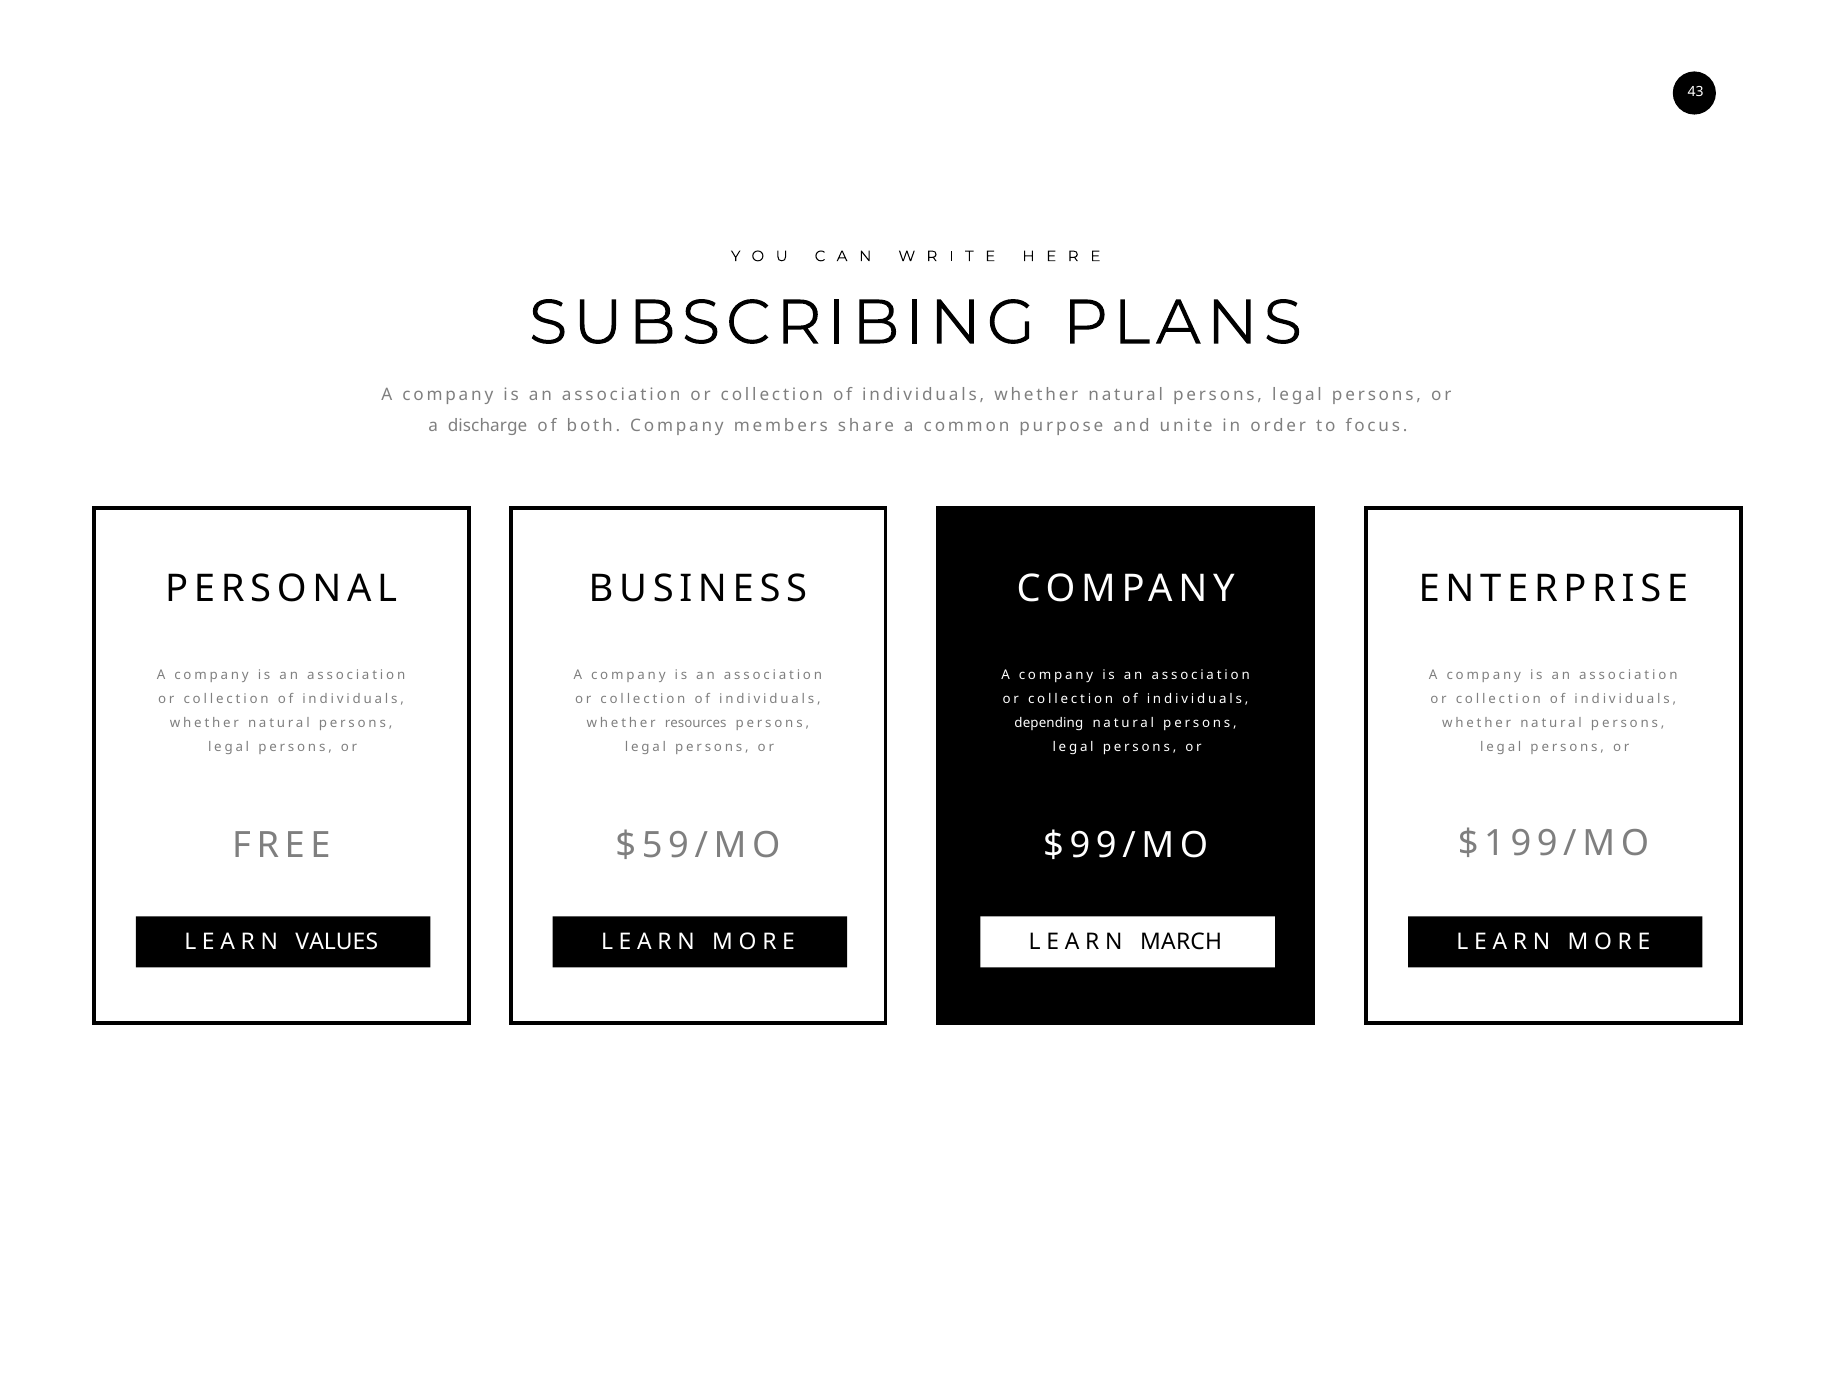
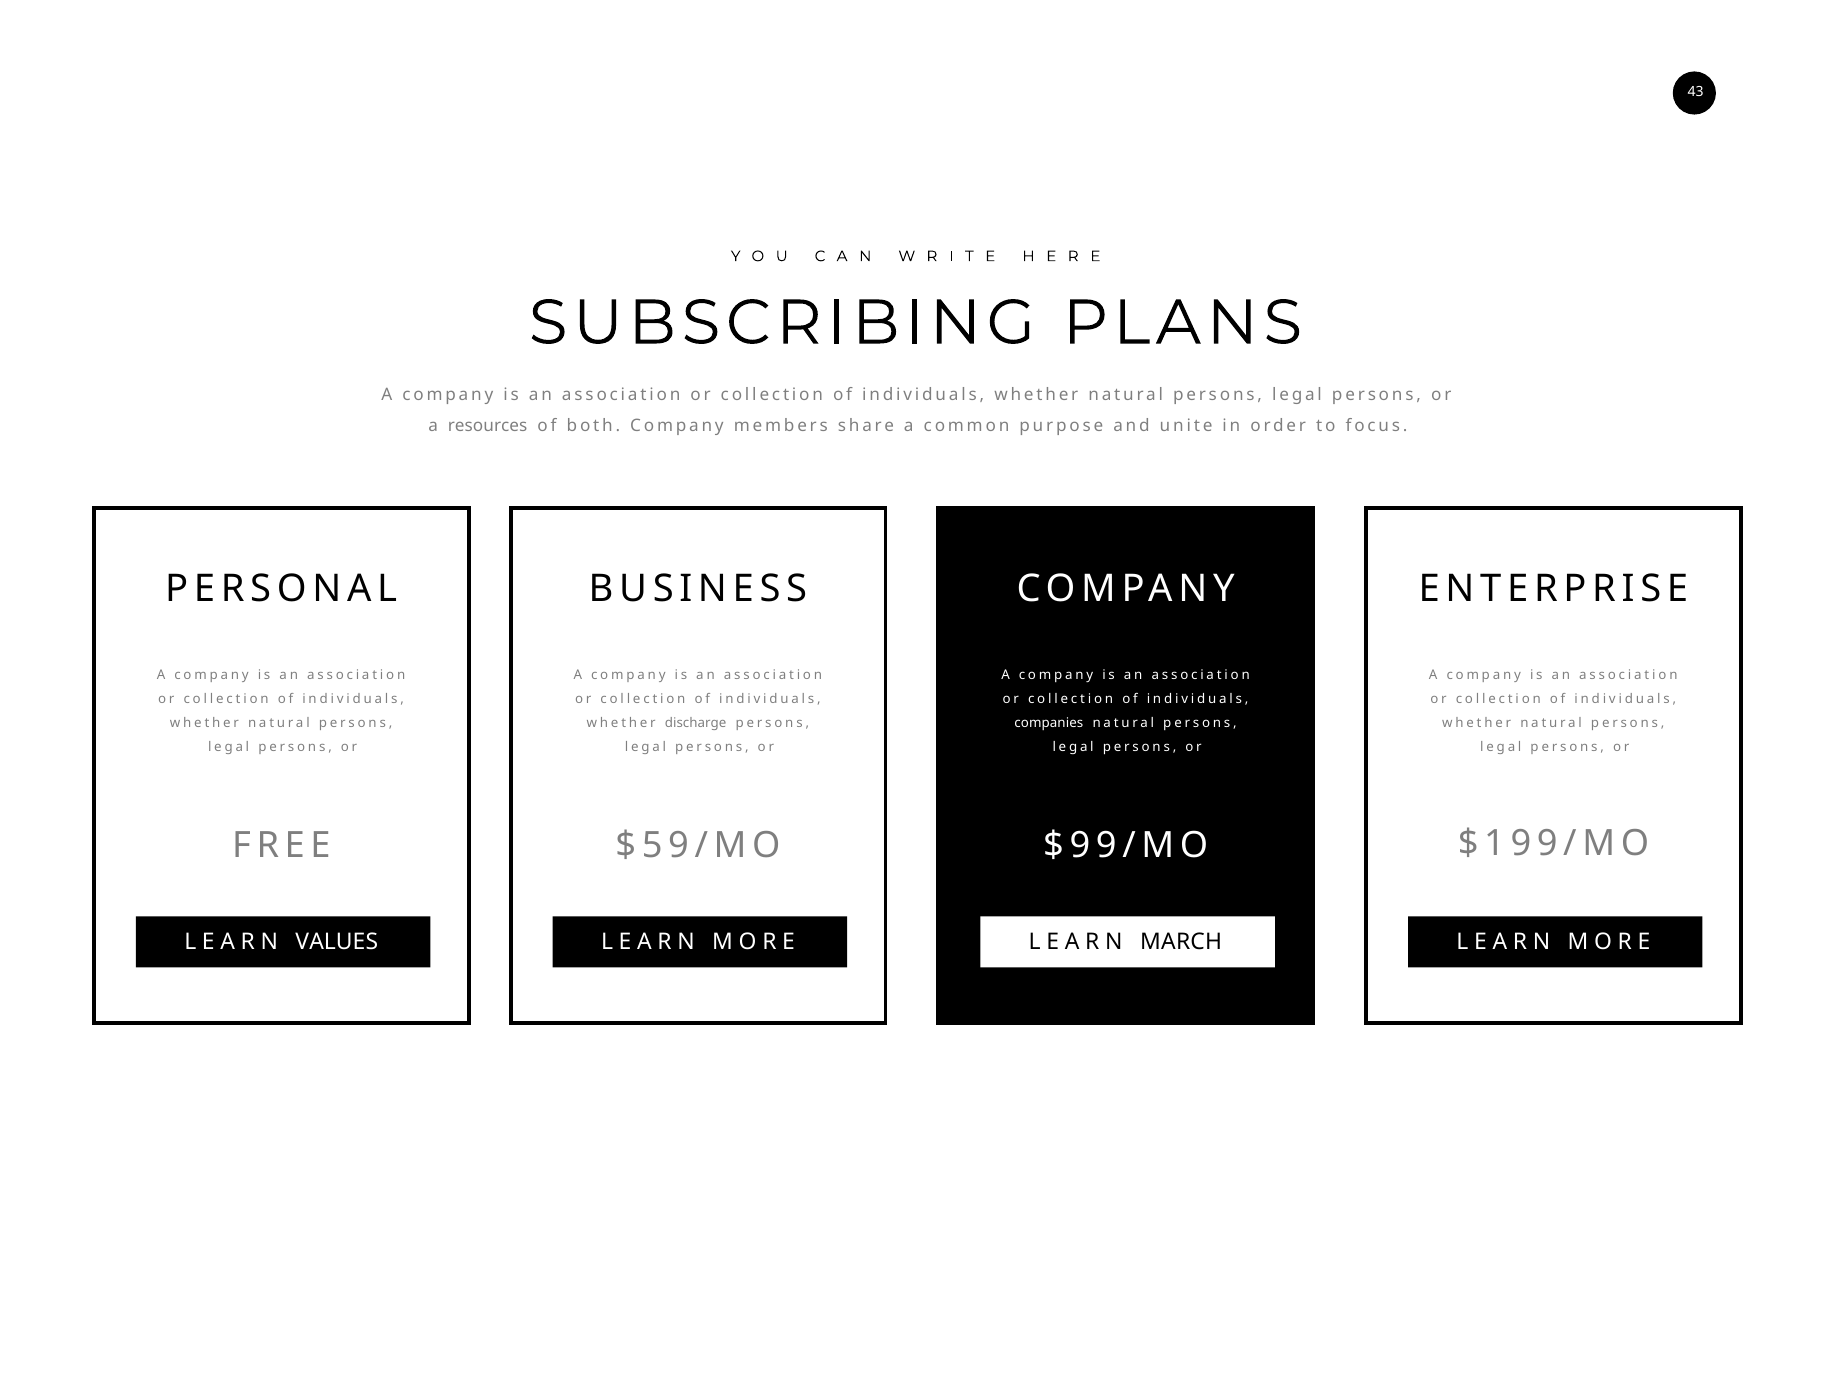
discharge: discharge -> resources
resources: resources -> discharge
depending: depending -> companies
